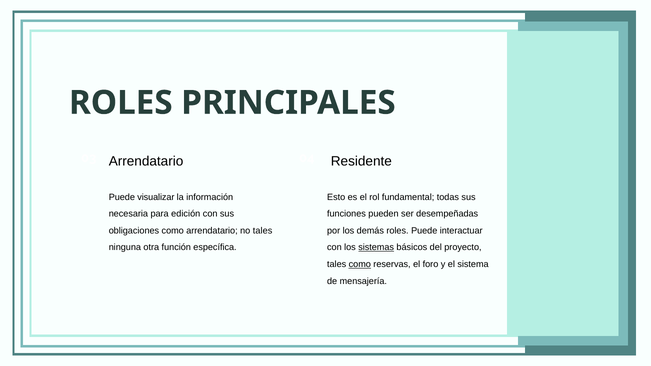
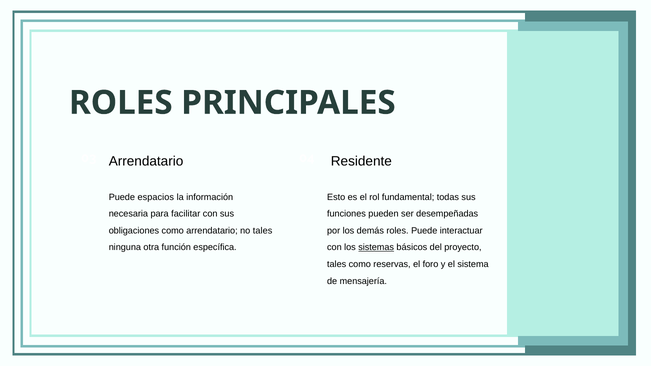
visualizar: visualizar -> espacios
edición: edición -> facilitar
como at (360, 264) underline: present -> none
